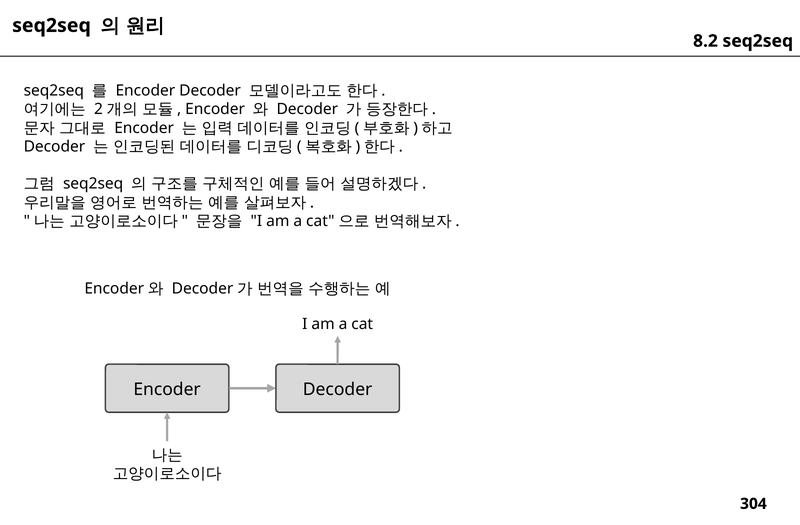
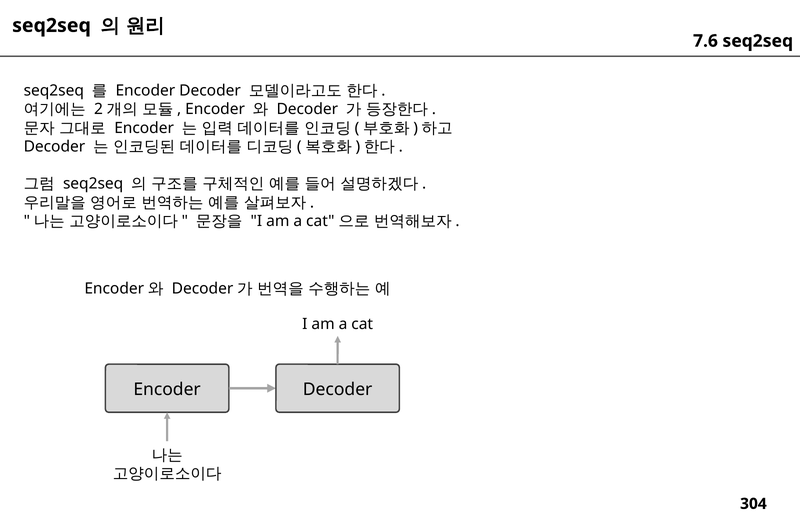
8.2: 8.2 -> 7.6
